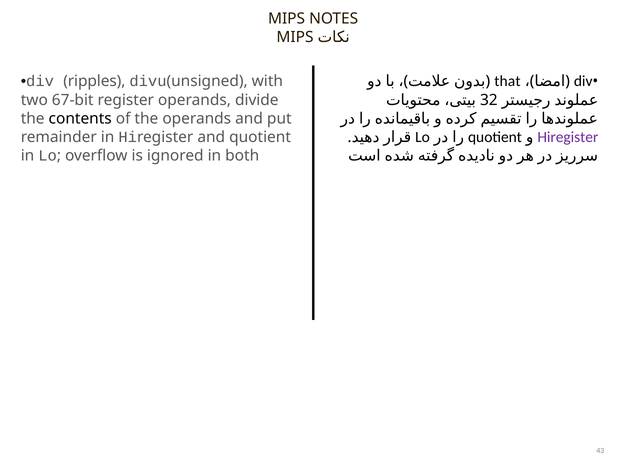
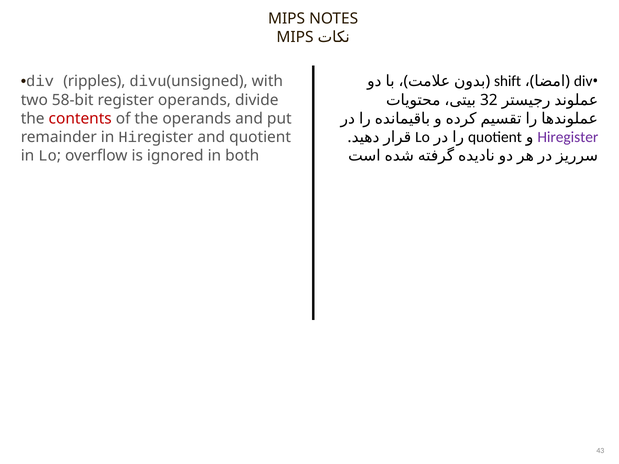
that: that -> shift
67-bit: 67-bit -> 58-bit
contents colour: black -> red
